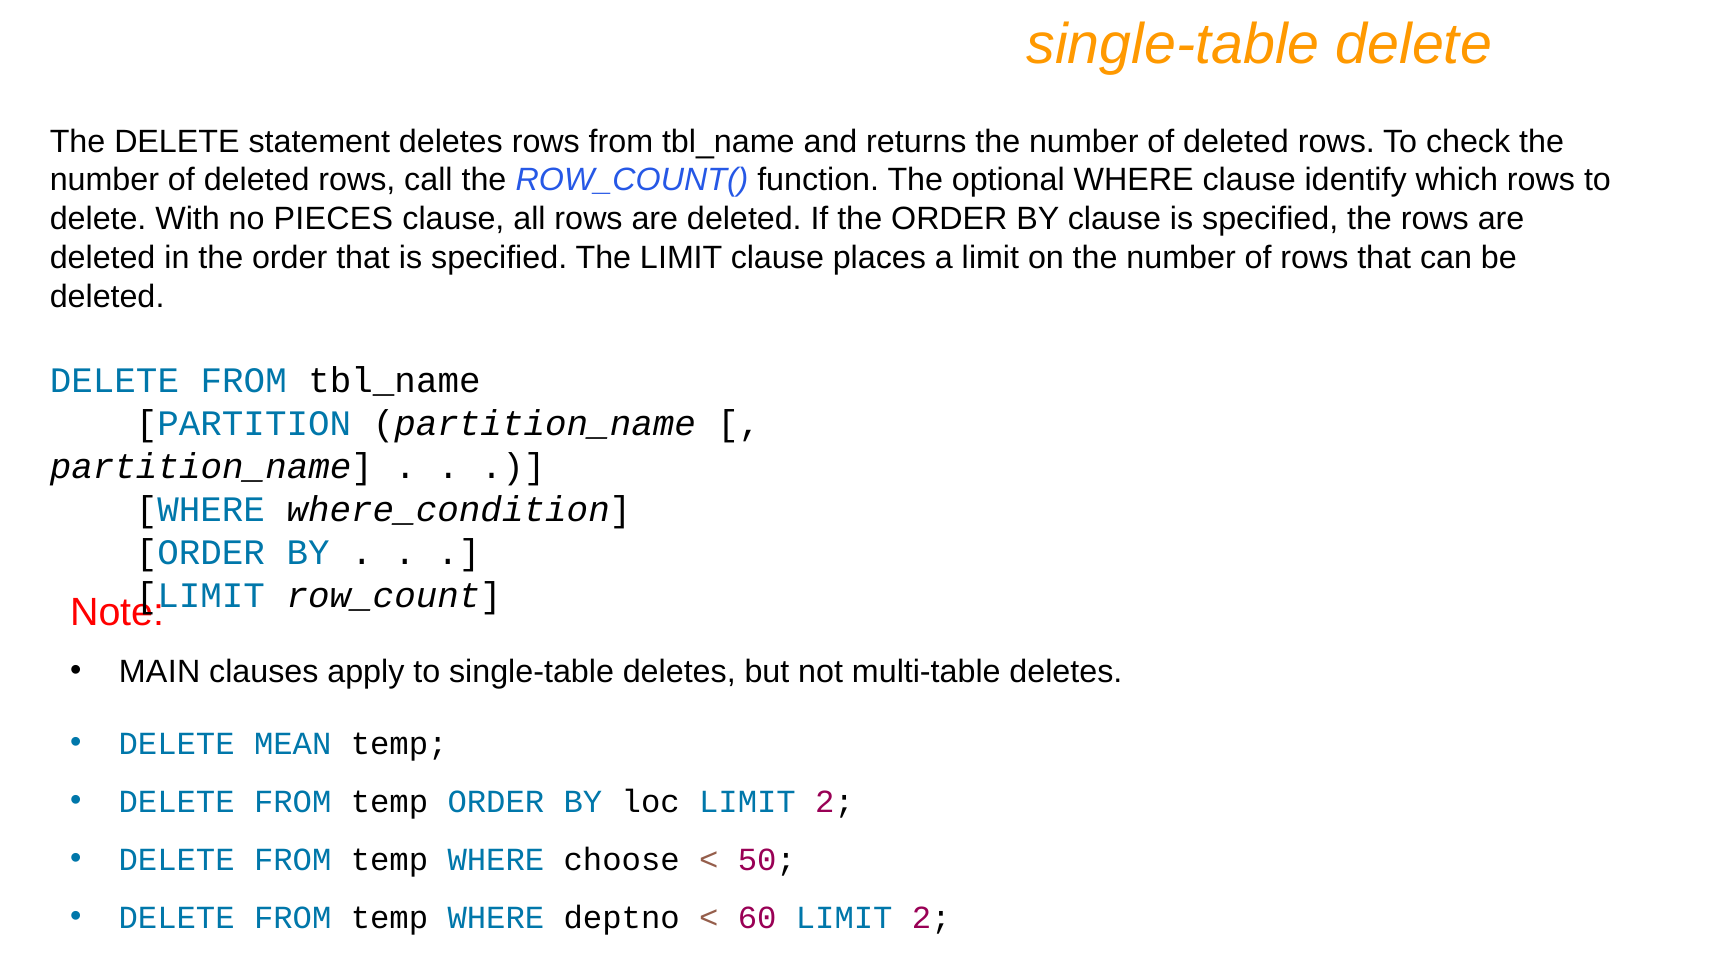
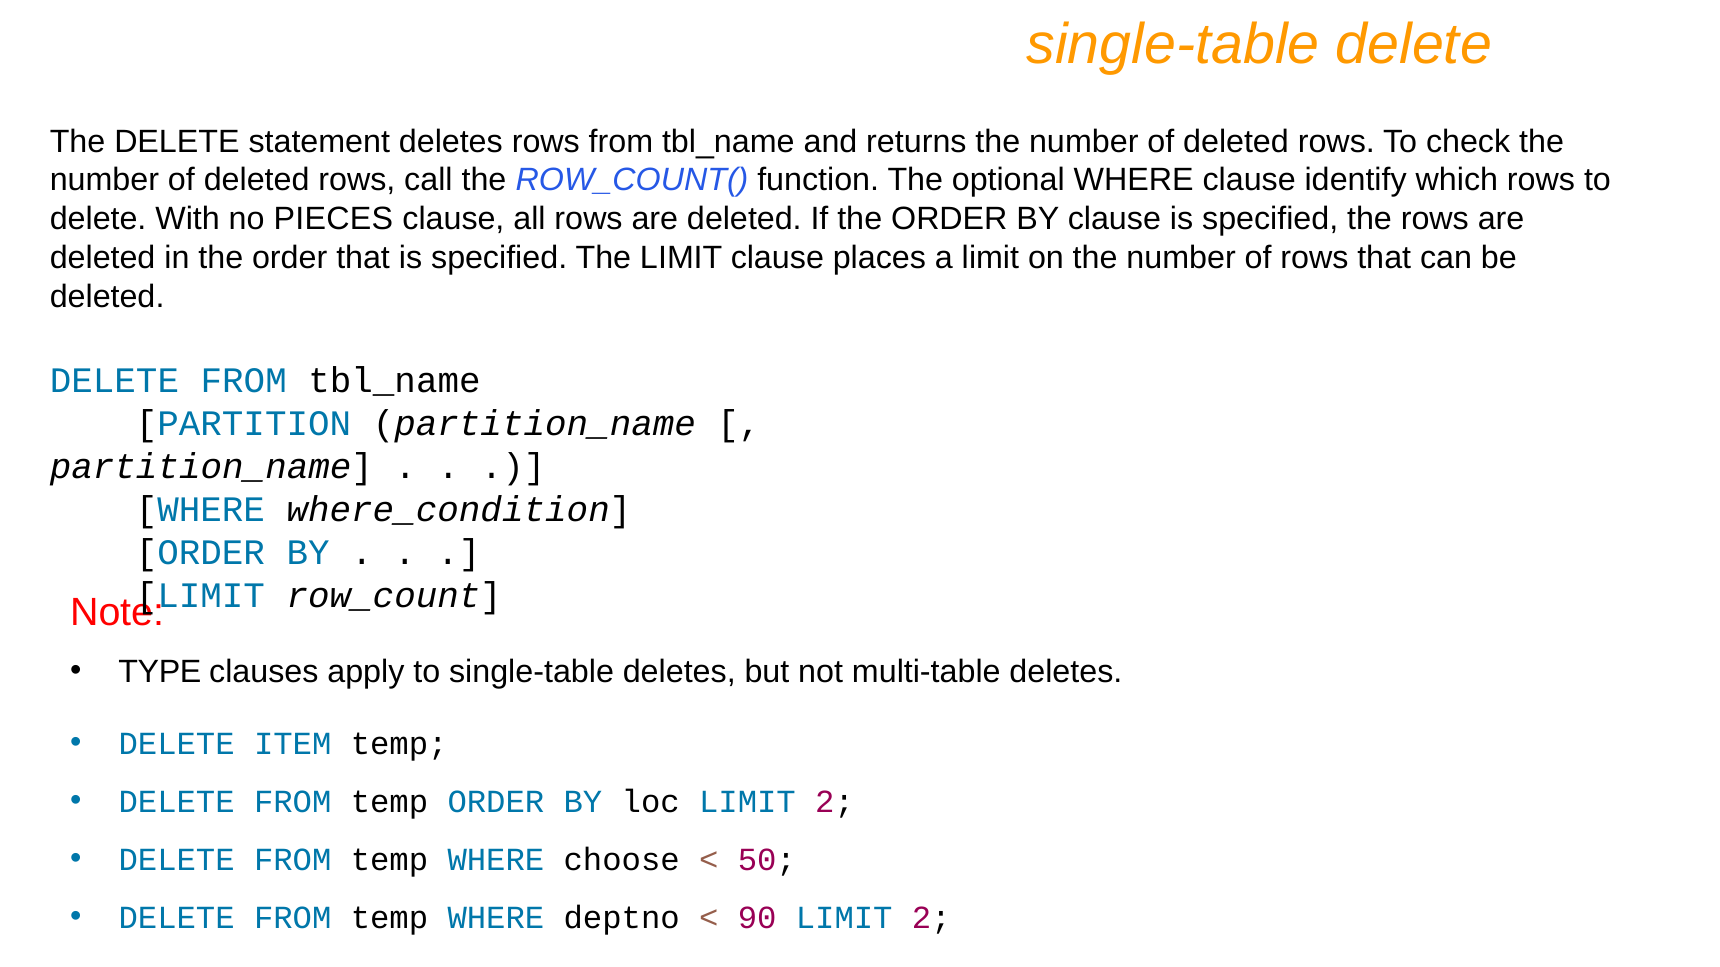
MAIN: MAIN -> TYPE
MEAN: MEAN -> ITEM
60: 60 -> 90
